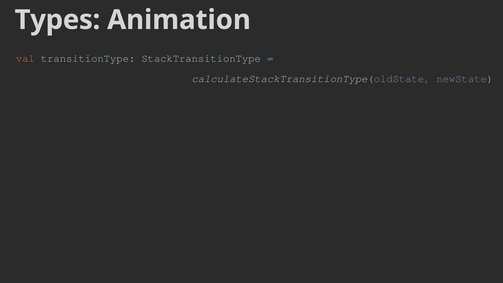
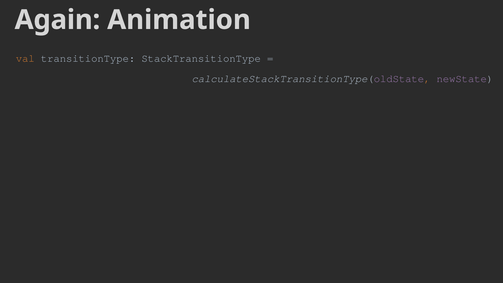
Types: Types -> Again
